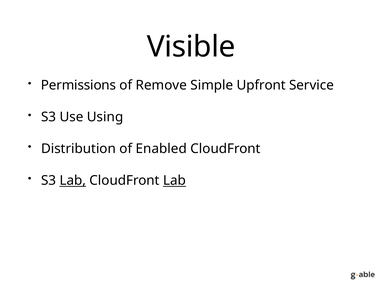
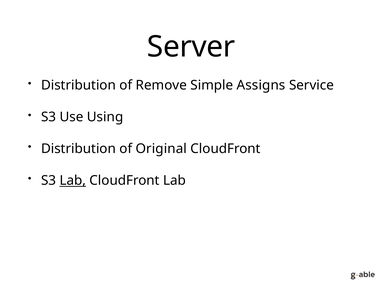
Visible: Visible -> Server
Permissions at (79, 85): Permissions -> Distribution
Upfront: Upfront -> Assigns
Enabled: Enabled -> Original
Lab at (174, 181) underline: present -> none
